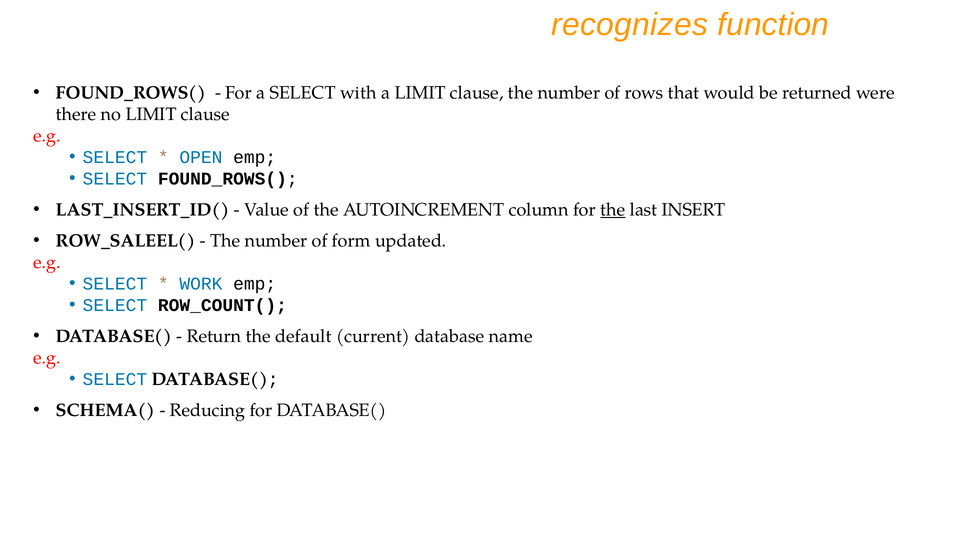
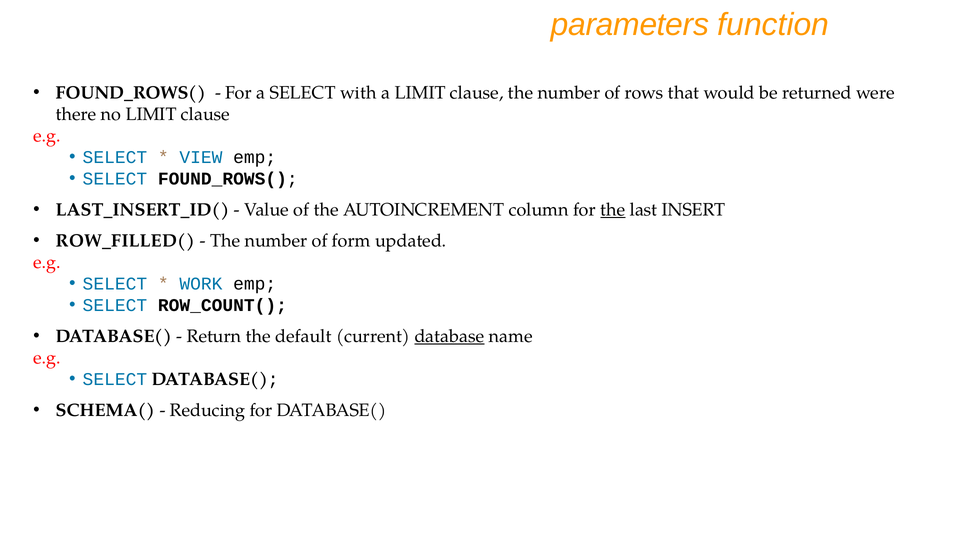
recognizes: recognizes -> parameters
OPEN: OPEN -> VIEW
ROW_SALEEL(: ROW_SALEEL( -> ROW_FILLED(
database underline: none -> present
